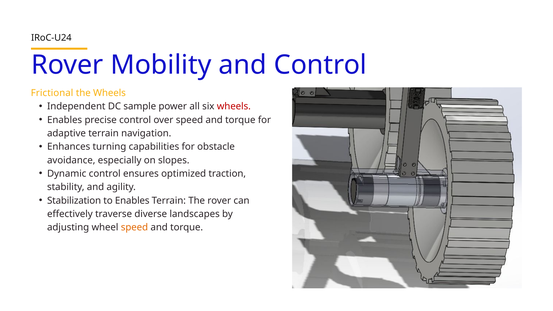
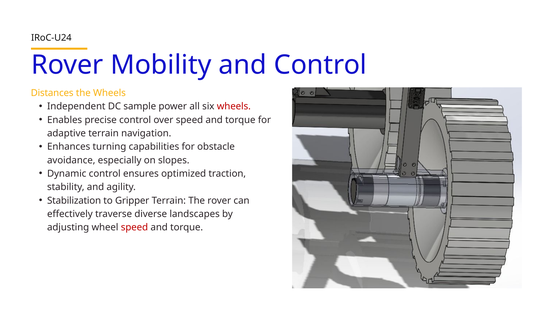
Frictional: Frictional -> Distances
to Enables: Enables -> Gripper
speed at (134, 228) colour: orange -> red
